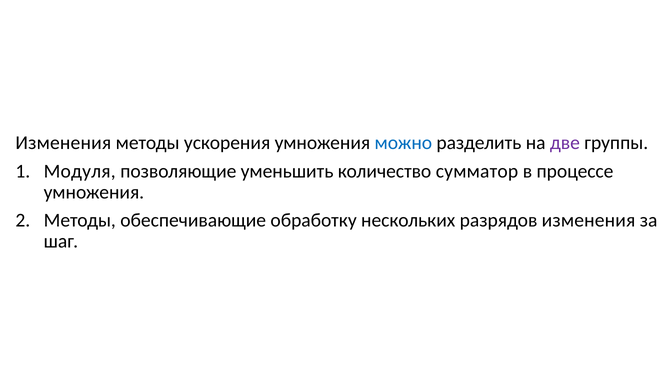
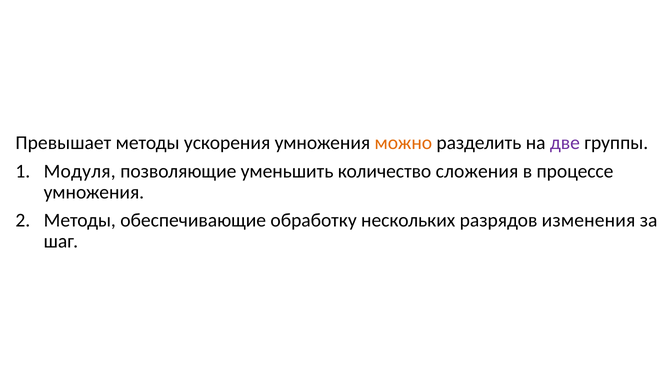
Изменения at (63, 143): Изменения -> Превышает
можно colour: blue -> orange
сумматор: сумматор -> сложения
